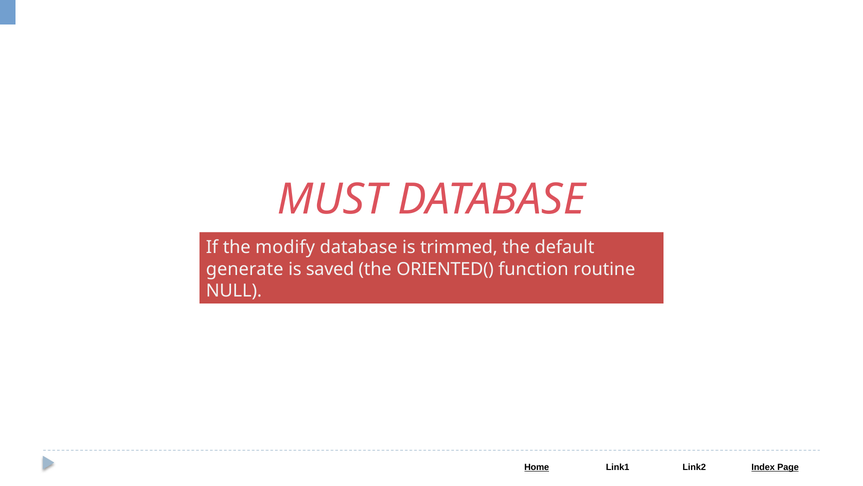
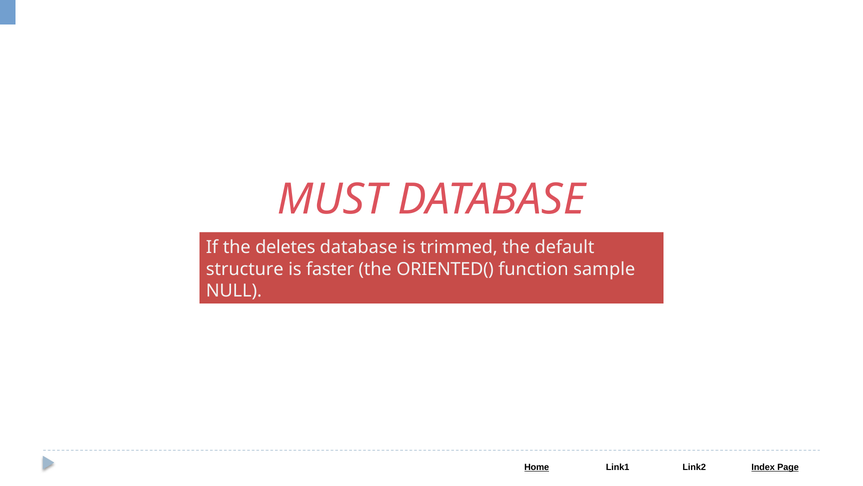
modify: modify -> deletes
generate: generate -> structure
saved: saved -> faster
routine: routine -> sample
